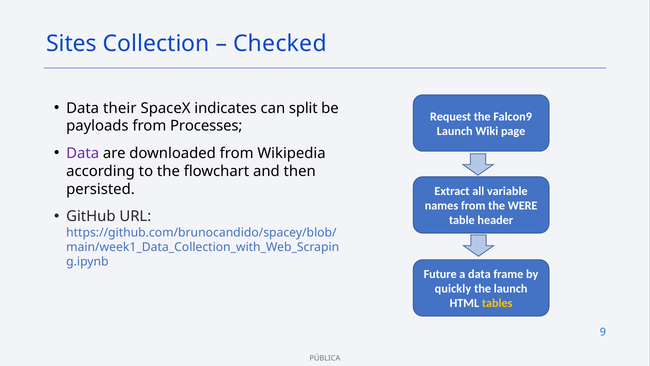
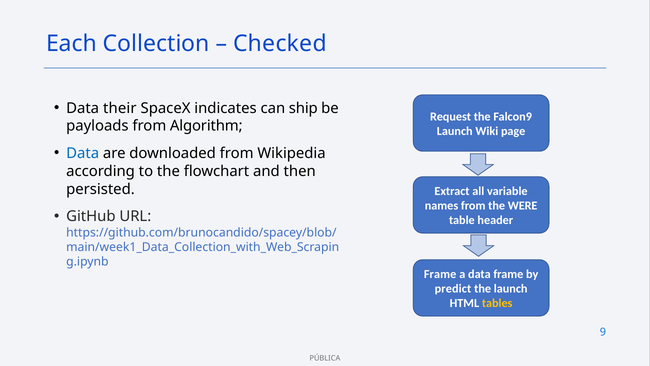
Sites: Sites -> Each
split: split -> ship
Processes: Processes -> Algorithm
Data at (83, 153) colour: purple -> blue
Future at (440, 274): Future -> Frame
quickly: quickly -> predict
